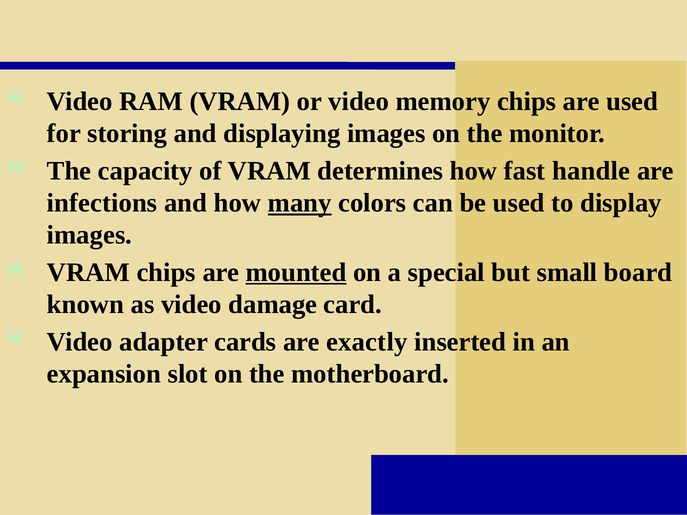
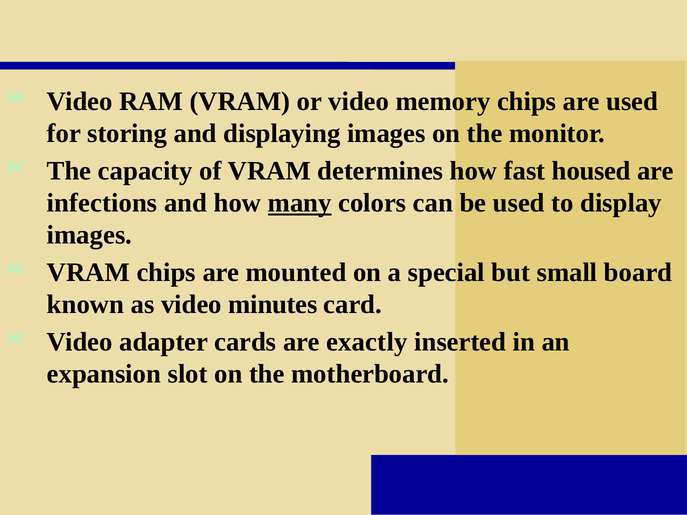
handle: handle -> housed
mounted underline: present -> none
damage: damage -> minutes
